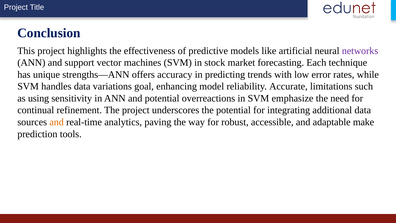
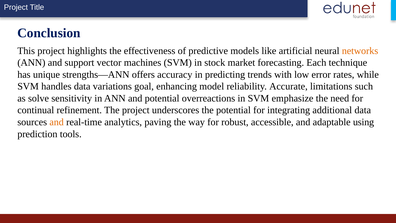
networks colour: purple -> orange
using: using -> solve
make: make -> using
